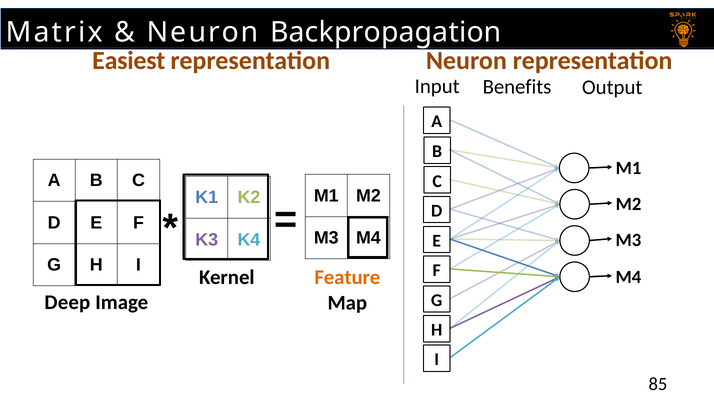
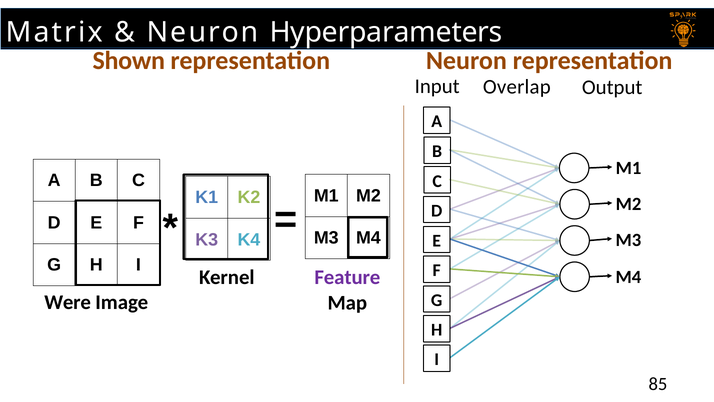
Backpropagation: Backpropagation -> Hyperparameters
Easiest: Easiest -> Shown
Benefits: Benefits -> Overlap
Feature colour: orange -> purple
Deep: Deep -> Were
